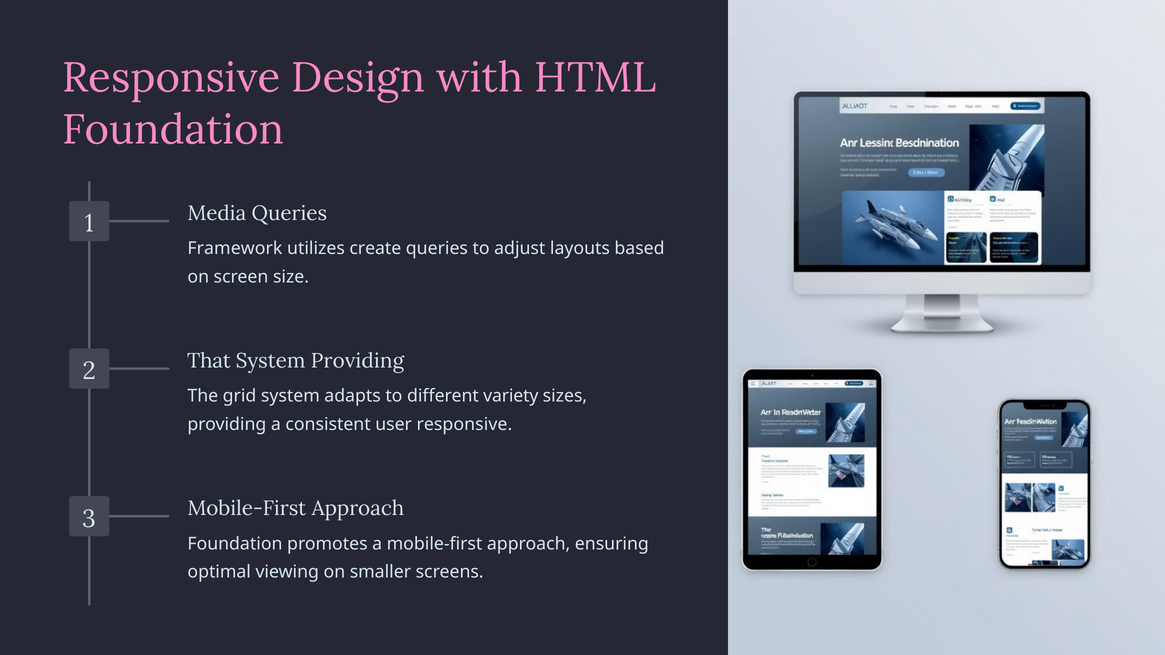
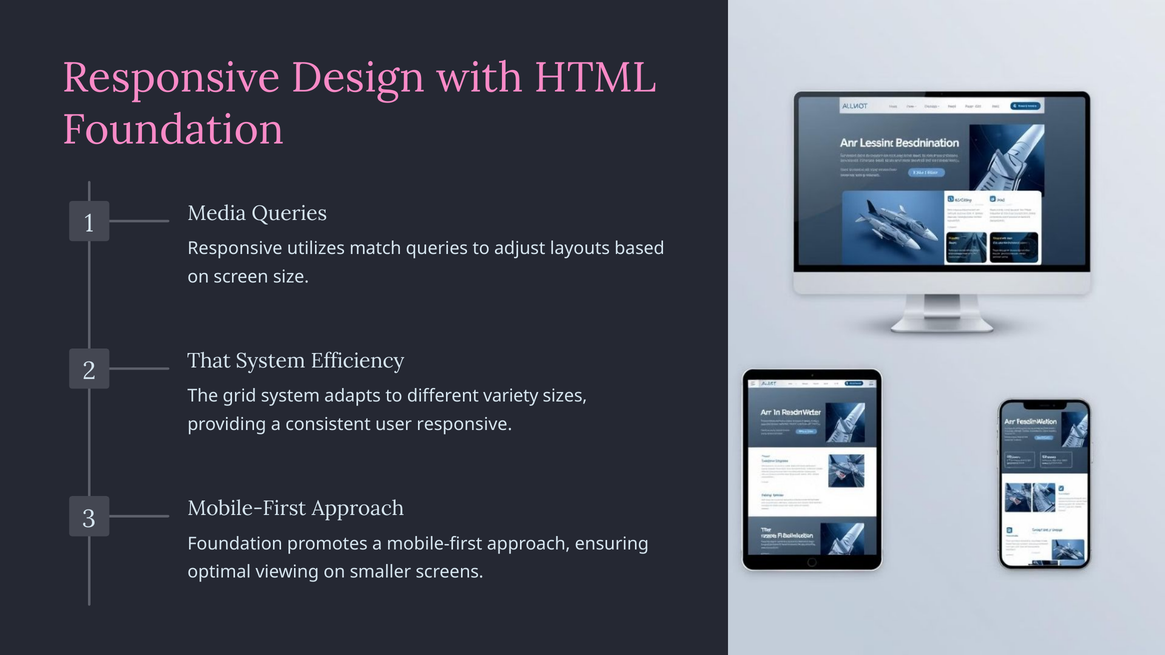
Framework at (235, 249): Framework -> Responsive
create: create -> match
System Providing: Providing -> Efficiency
